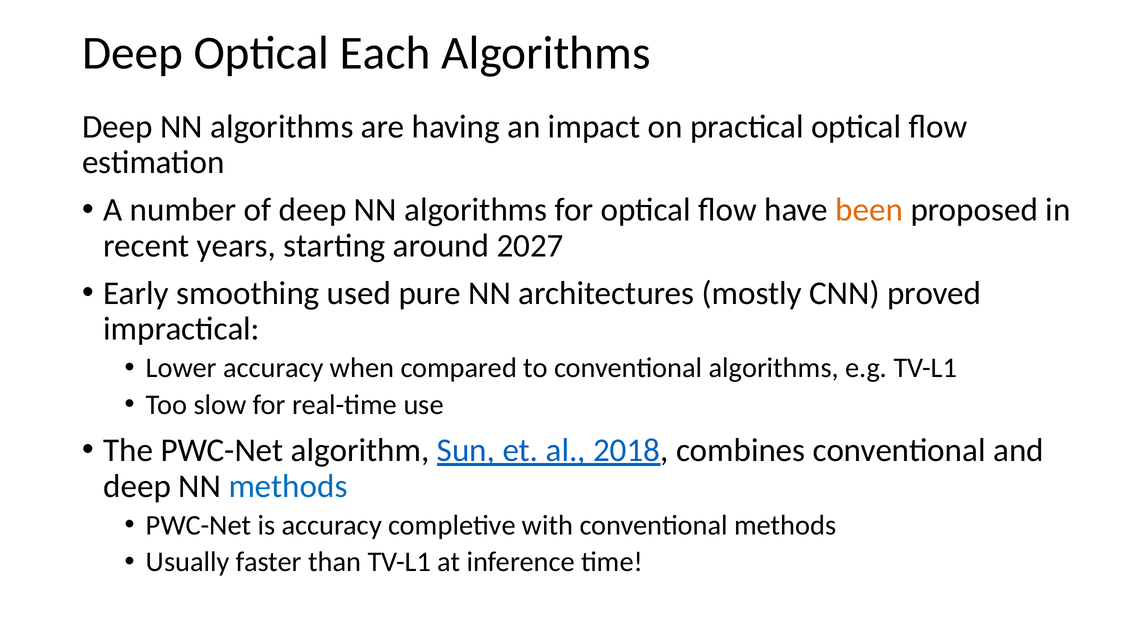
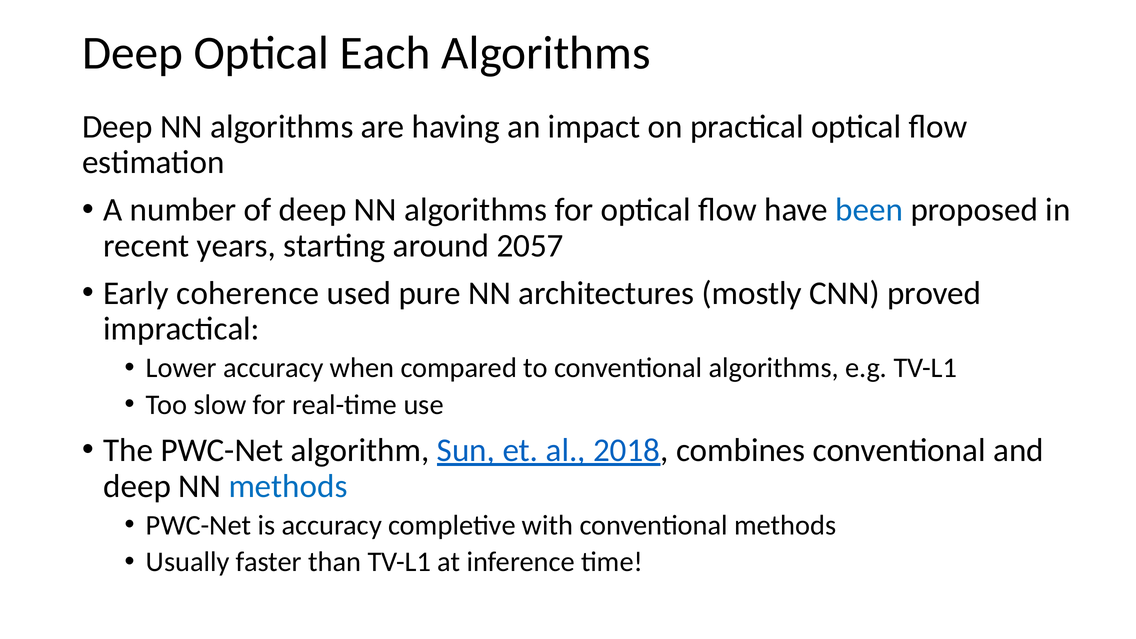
been colour: orange -> blue
2027: 2027 -> 2057
smoothing: smoothing -> coherence
